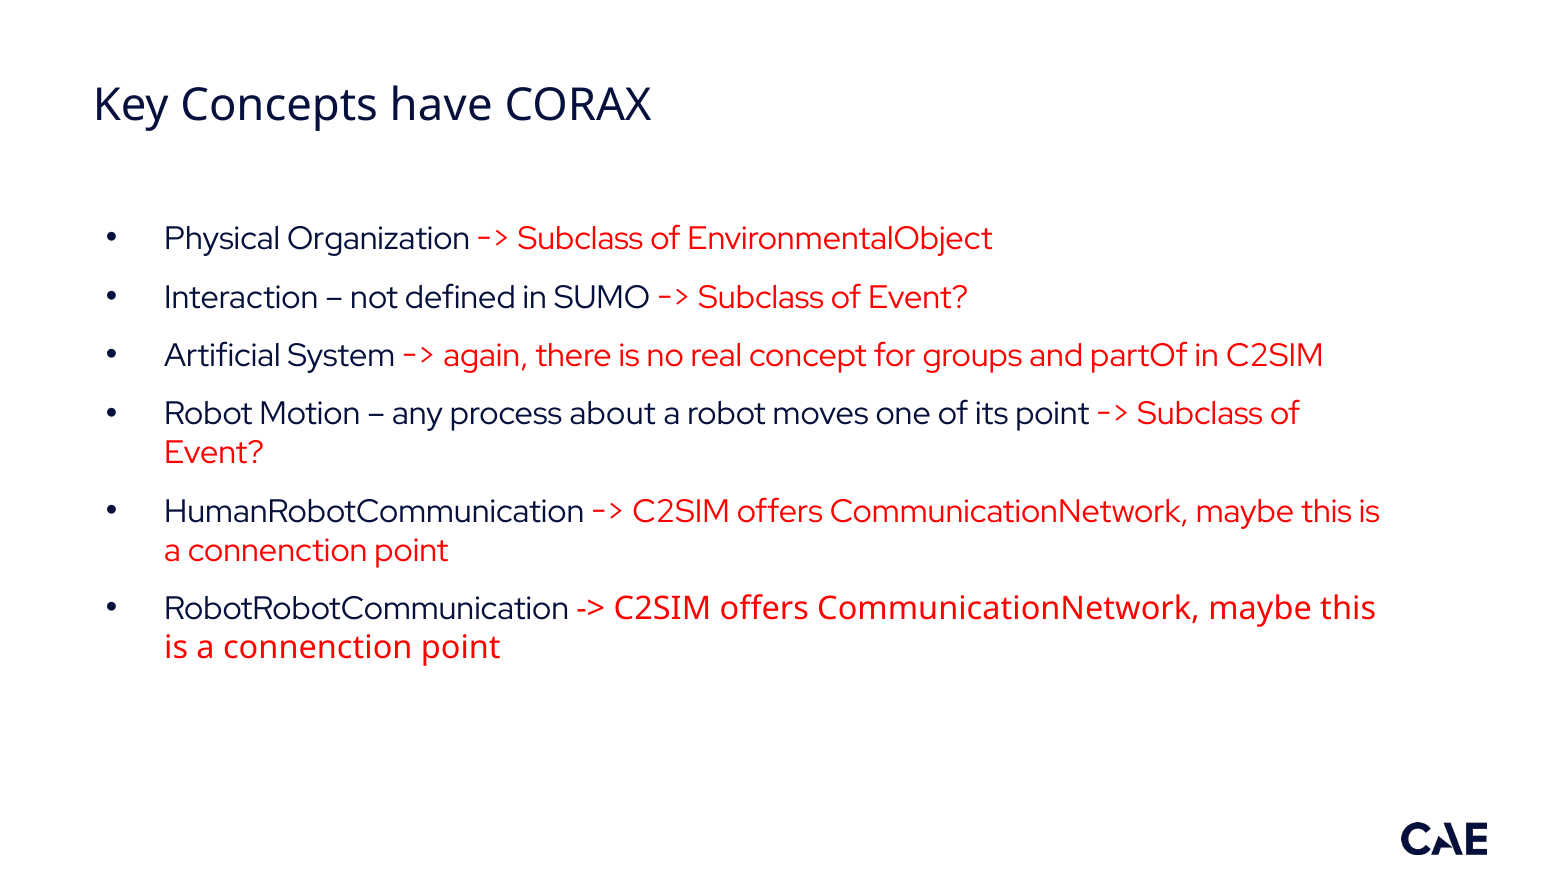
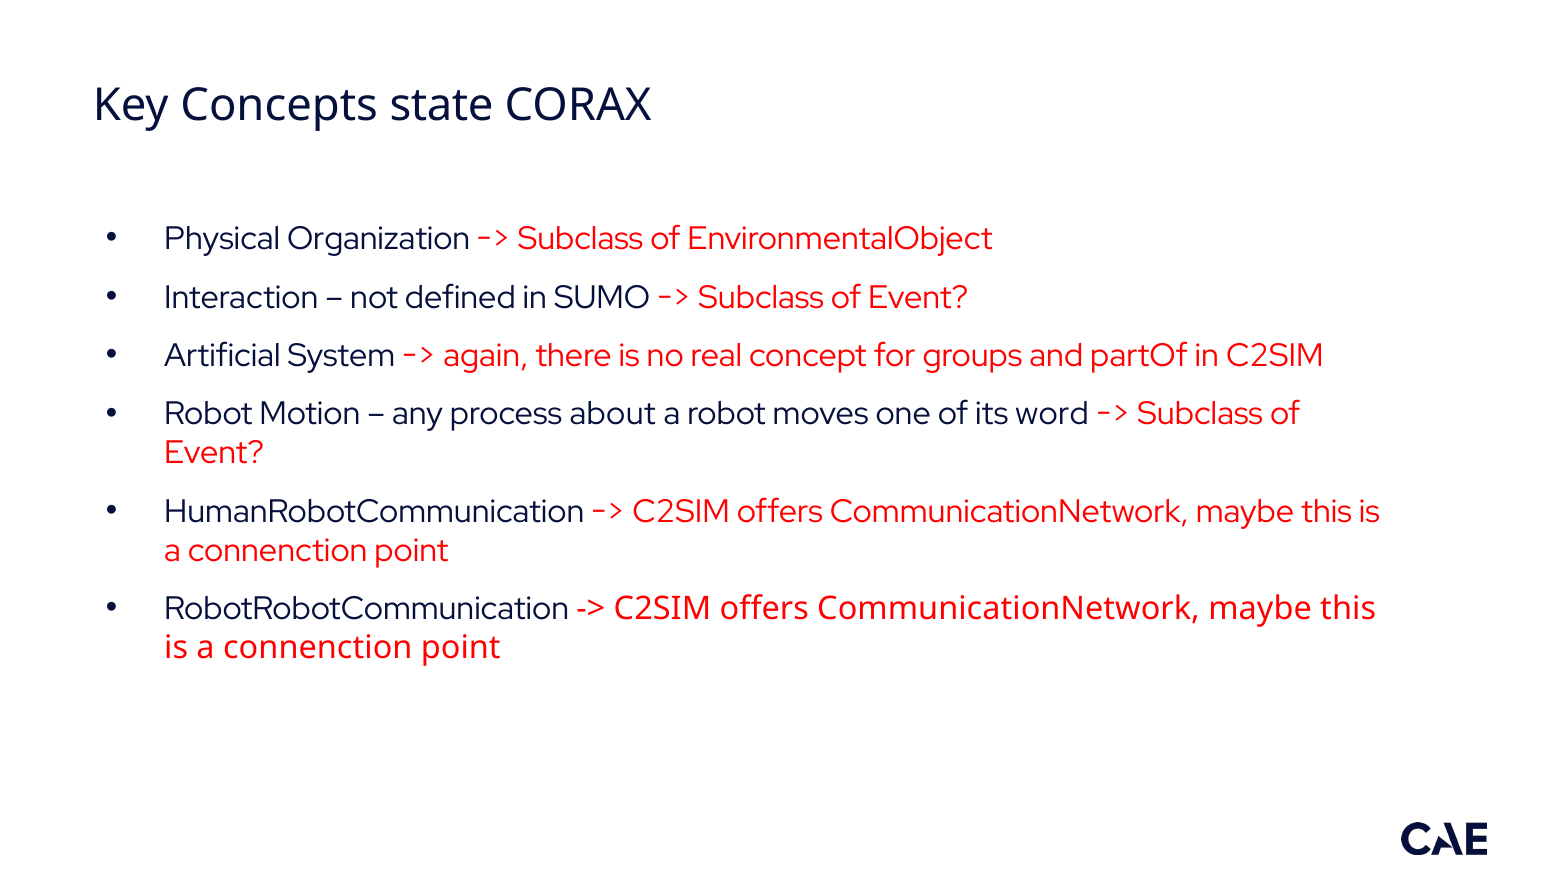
have: have -> state
its point: point -> word
